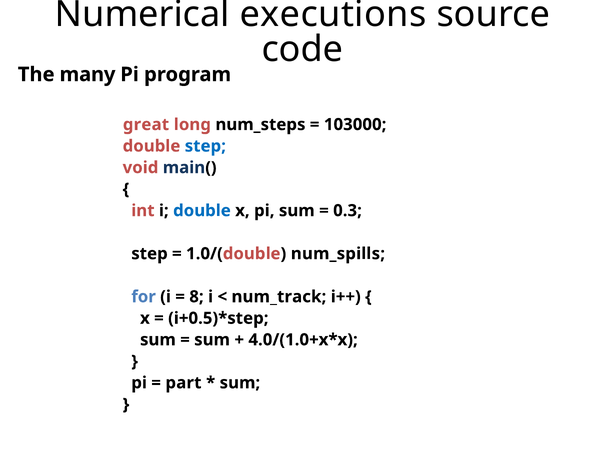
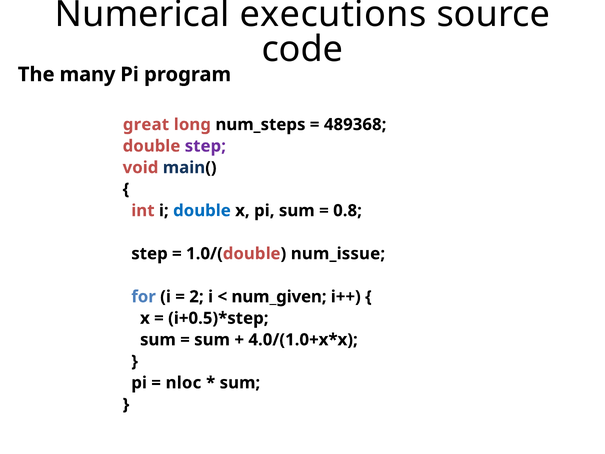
103000: 103000 -> 489368
step at (205, 146) colour: blue -> purple
0.3: 0.3 -> 0.8
num_spills: num_spills -> num_issue
8: 8 -> 2
num_track: num_track -> num_given
part: part -> nloc
